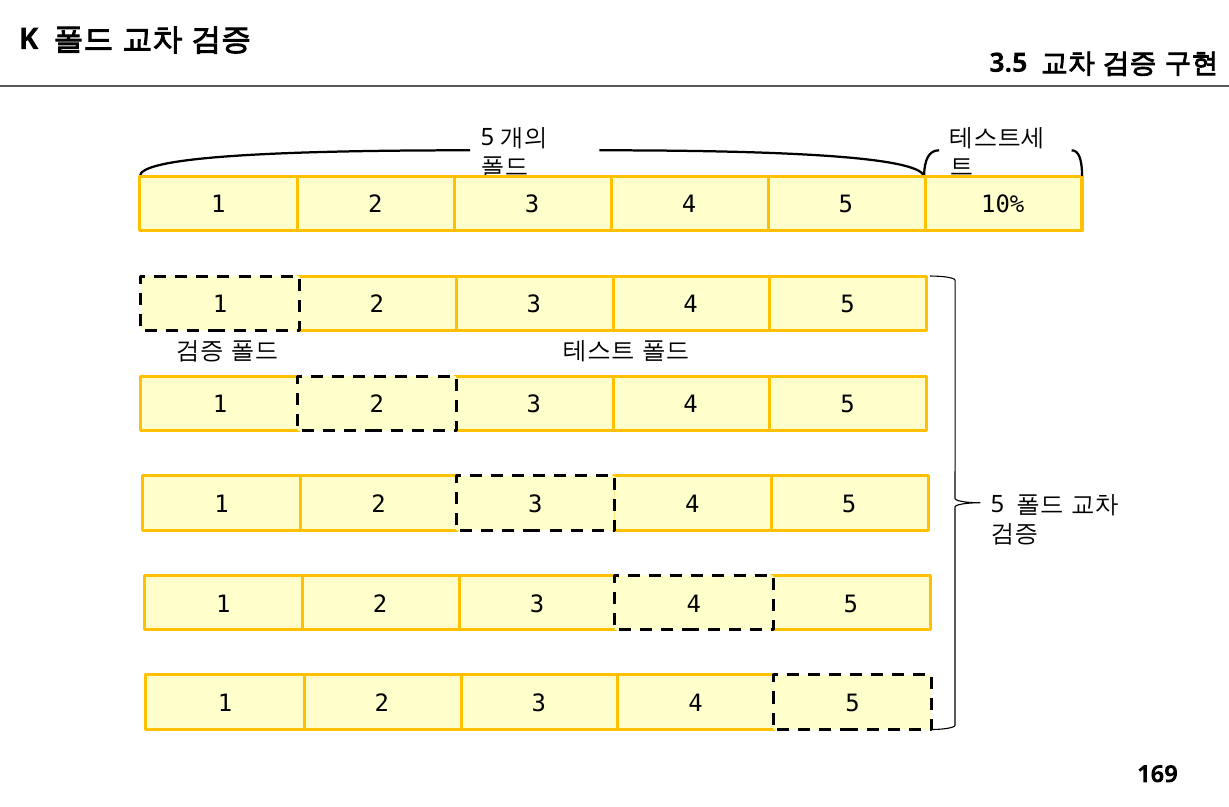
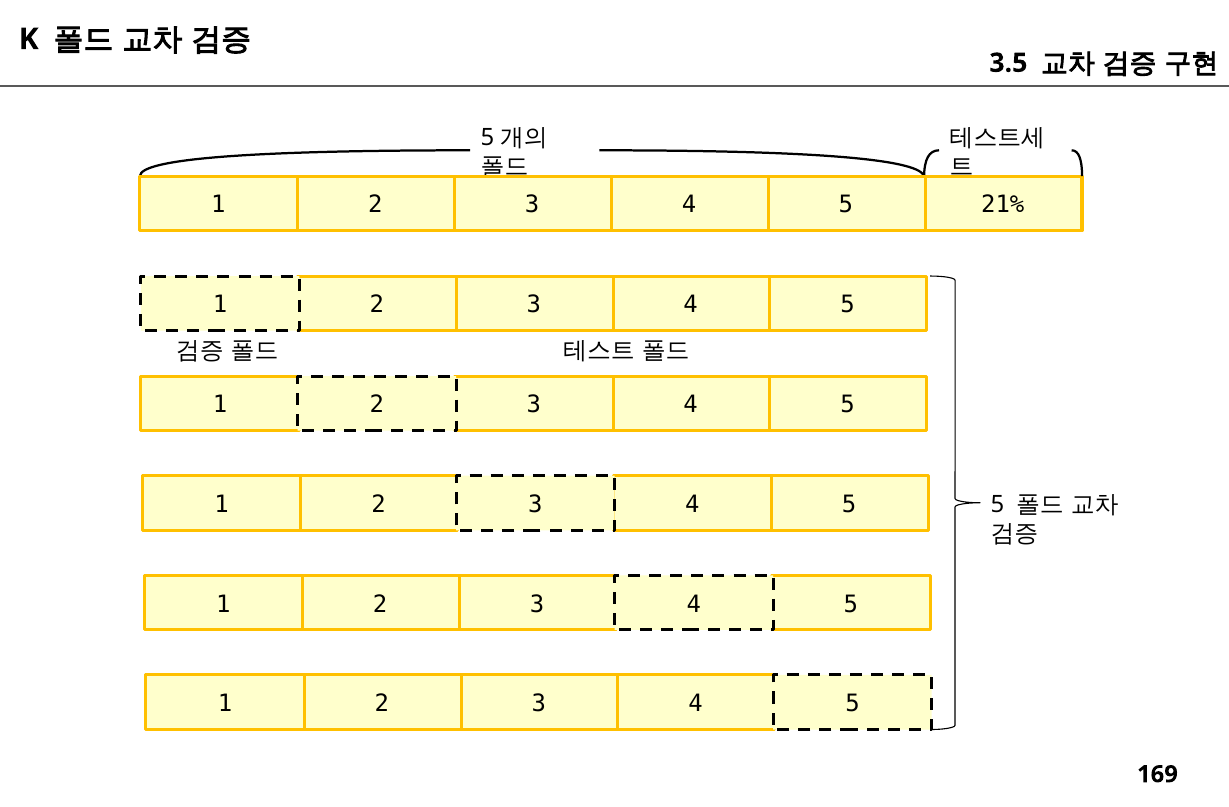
10%: 10% -> 21%
